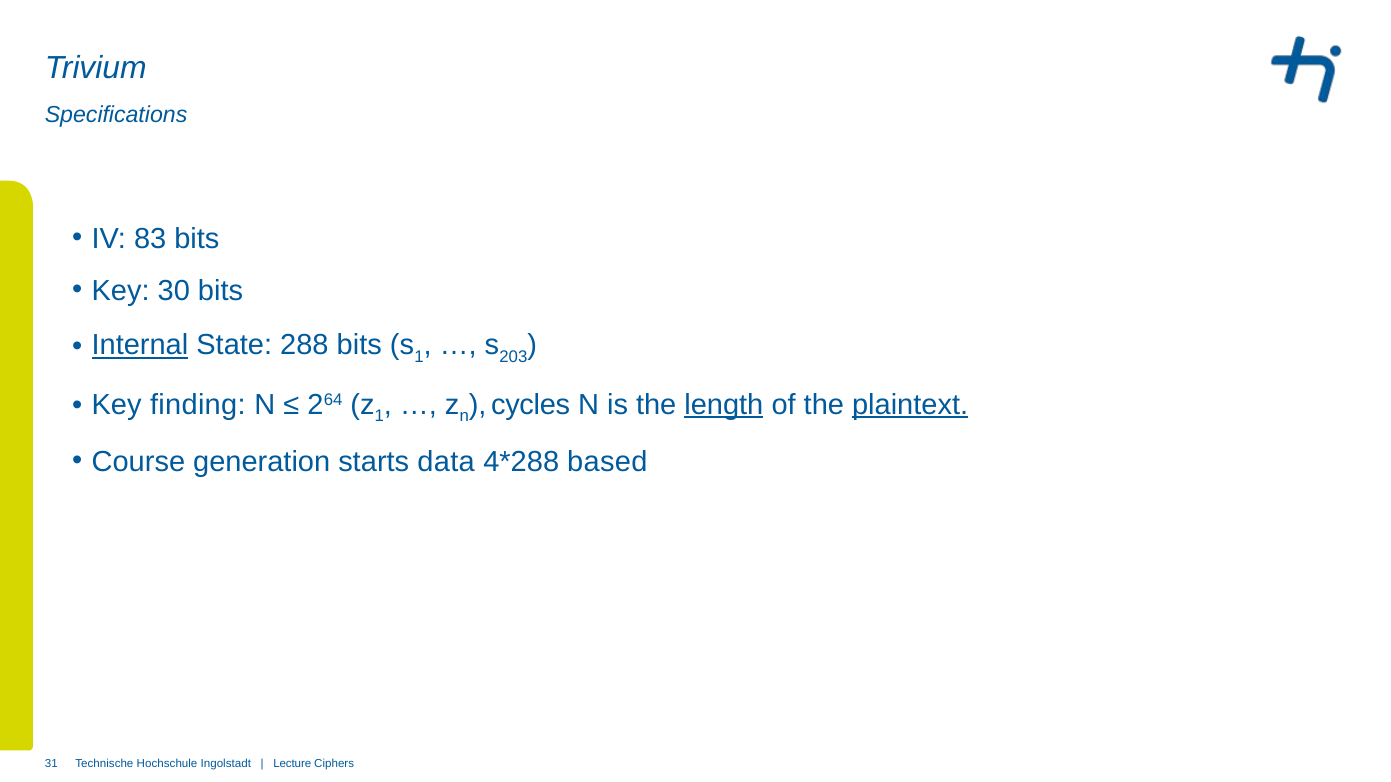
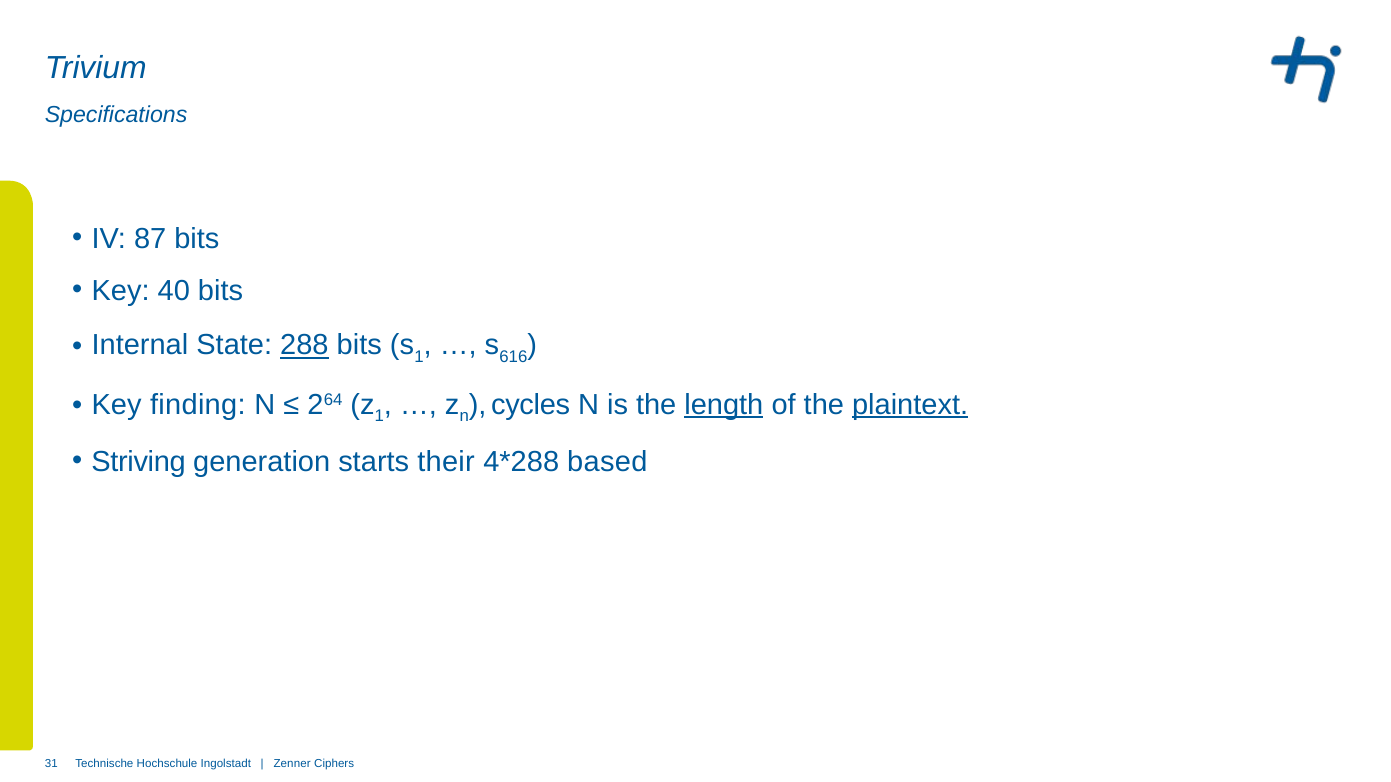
83: 83 -> 87
30: 30 -> 40
Internal underline: present -> none
288 underline: none -> present
203: 203 -> 616
Course: Course -> Striving
data: data -> their
Lecture: Lecture -> Zenner
